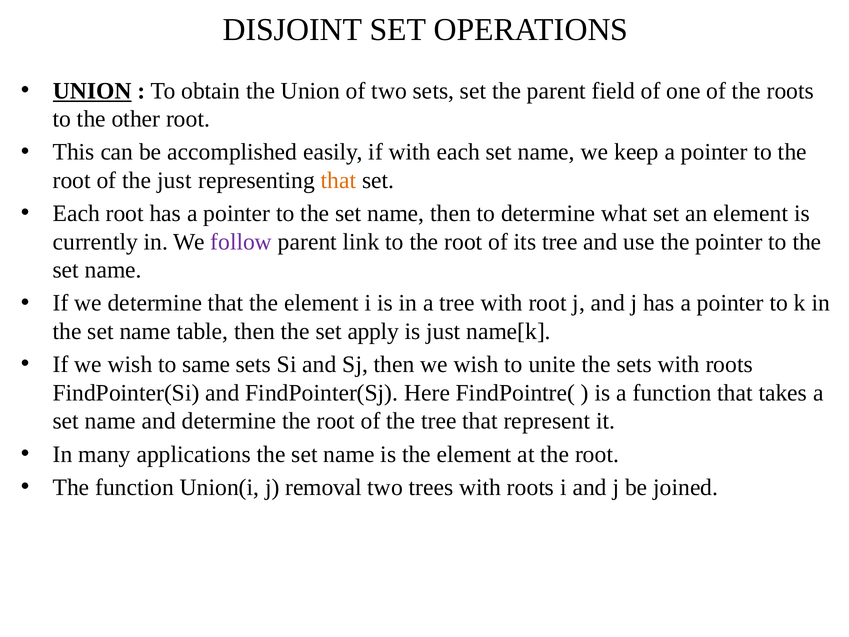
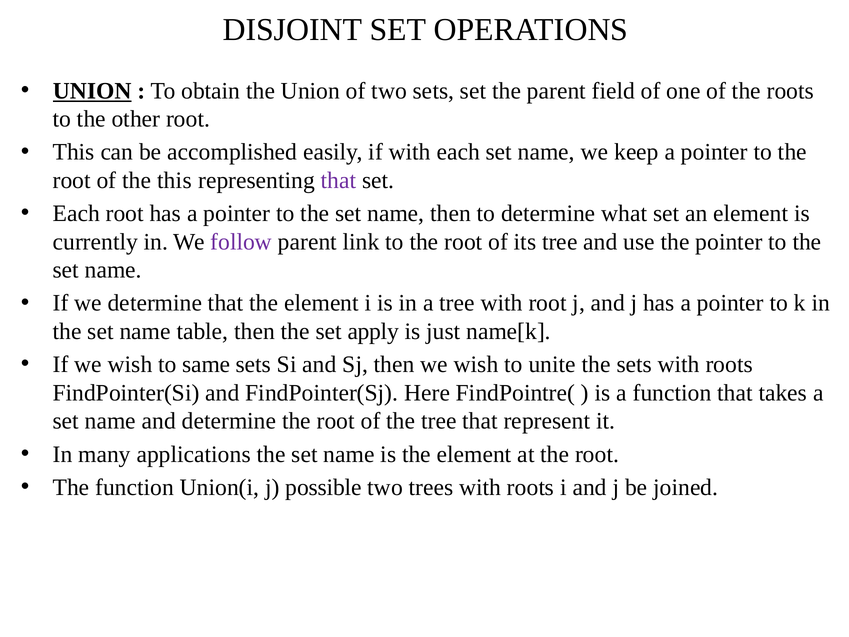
the just: just -> this
that at (338, 180) colour: orange -> purple
removal: removal -> possible
